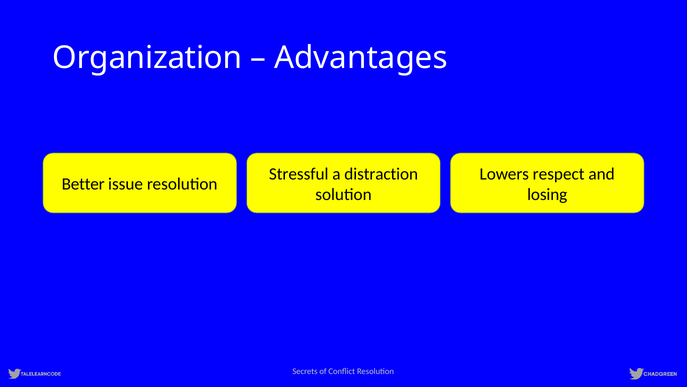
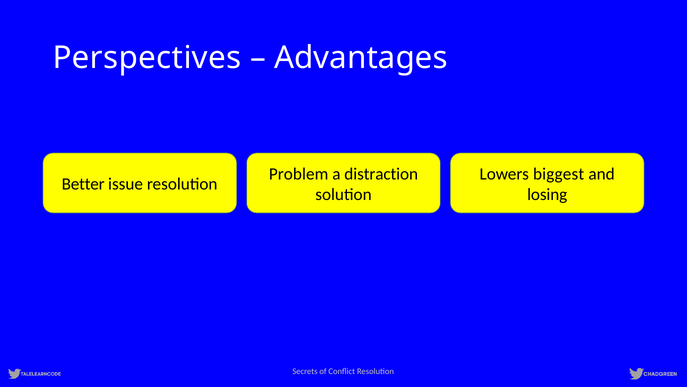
Organization: Organization -> Perspectives
Stressful: Stressful -> Problem
respect: respect -> biggest
